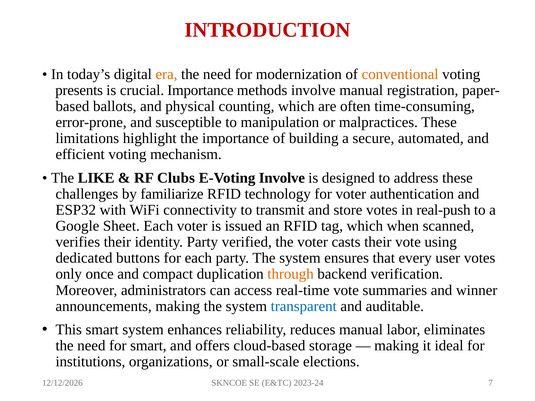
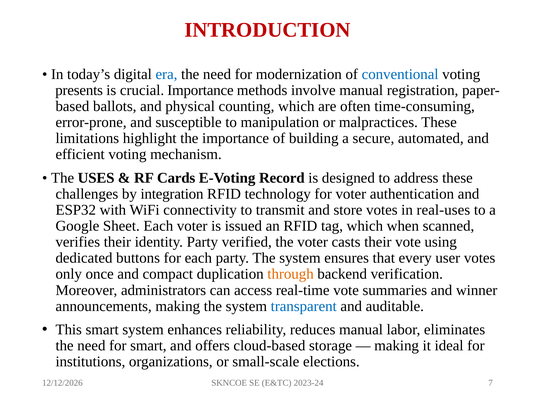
era colour: orange -> blue
conventional colour: orange -> blue
LIKE: LIKE -> USES
Clubs: Clubs -> Cards
E-Voting Involve: Involve -> Record
familiarize: familiarize -> integration
real-push: real-push -> real-uses
